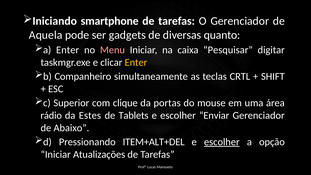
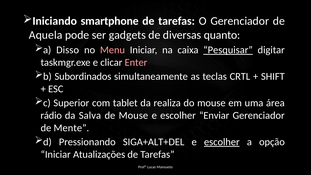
a Enter: Enter -> Disso
Pesquisar underline: none -> present
Enter at (136, 62) colour: yellow -> pink
Companheiro: Companheiro -> Subordinados
clique: clique -> tablet
portas: portas -> realiza
Estes: Estes -> Salva
de Tablets: Tablets -> Mouse
Abaixo: Abaixo -> Mente
ITEM+ALT+DEL: ITEM+ALT+DEL -> SIGA+ALT+DEL
